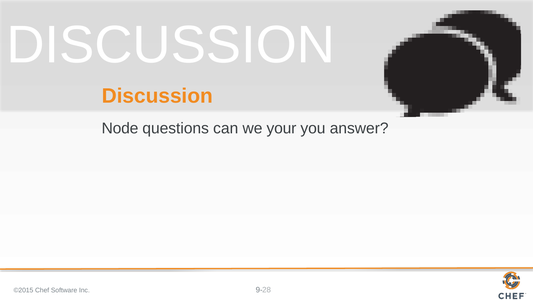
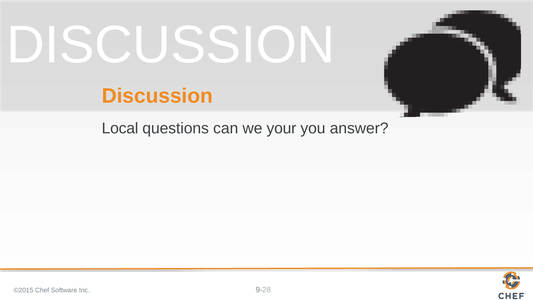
Node: Node -> Local
